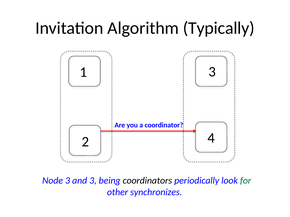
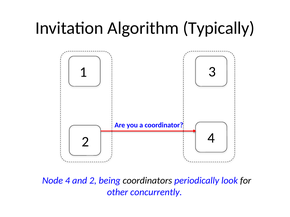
Node 3: 3 -> 4
and 3: 3 -> 2
for colour: green -> black
synchronizes: synchronizes -> concurrently
